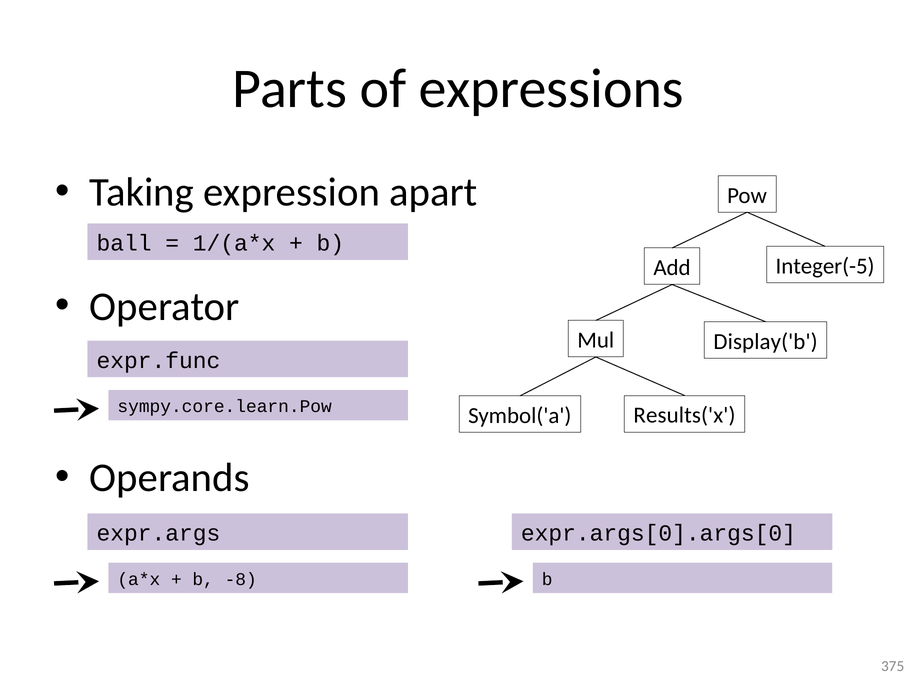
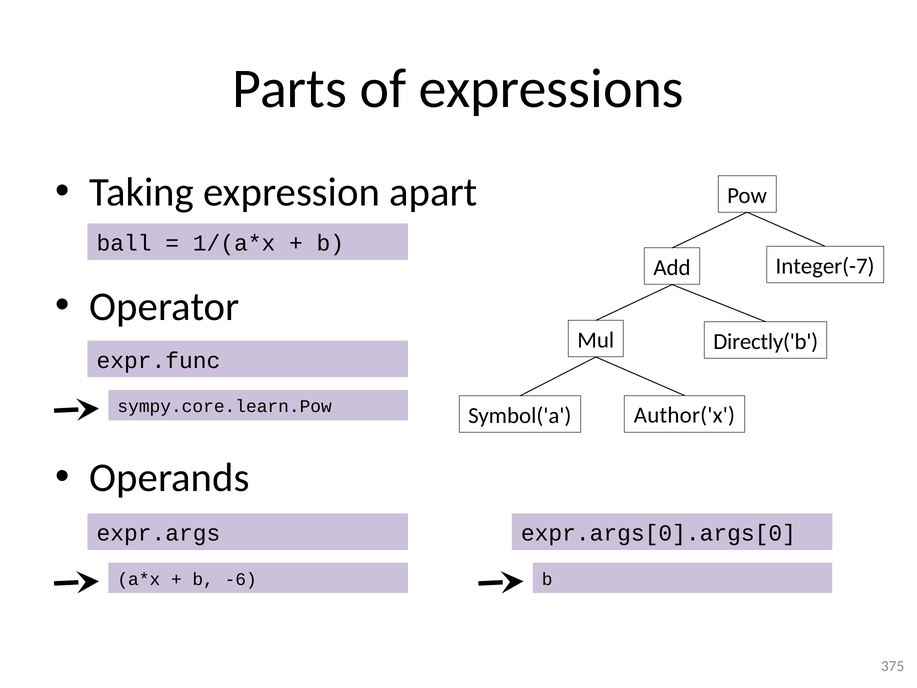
Integer(-5: Integer(-5 -> Integer(-7
Display('b: Display('b -> Directly('b
Results('x: Results('x -> Author('x
-8: -8 -> -6
